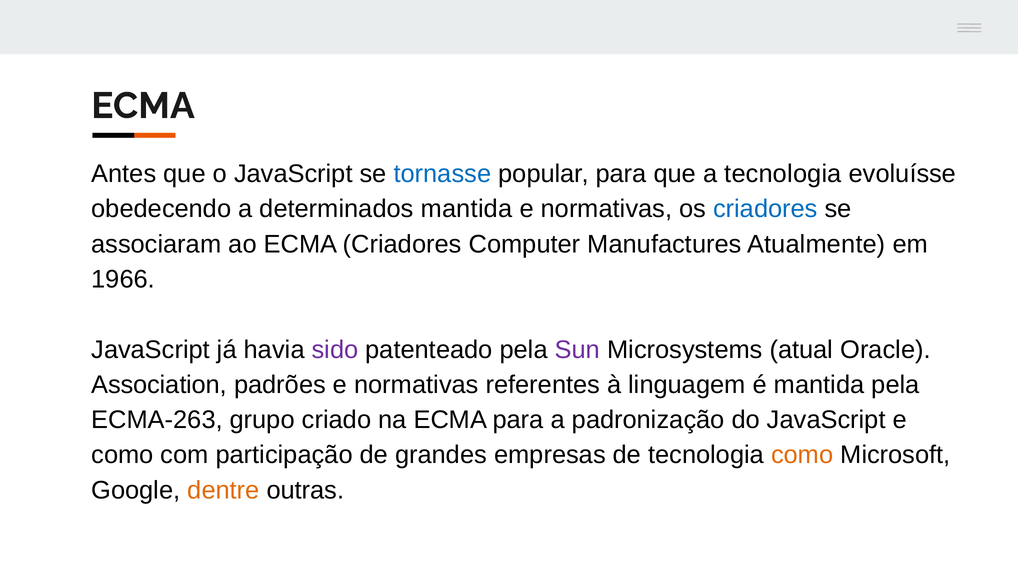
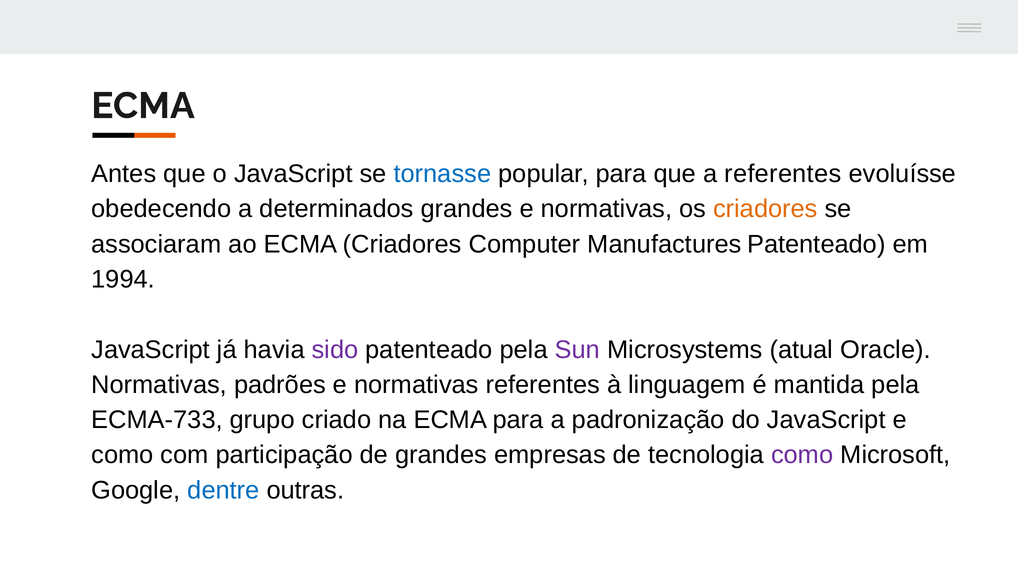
a tecnologia: tecnologia -> referentes
determinados mantida: mantida -> grandes
criadores at (765, 209) colour: blue -> orange
Manufactures Atualmente: Atualmente -> Patenteado
1966: 1966 -> 1994
Association at (159, 384): Association -> Normativas
ECMA-263: ECMA-263 -> ECMA-733
como at (802, 455) colour: orange -> purple
dentre colour: orange -> blue
